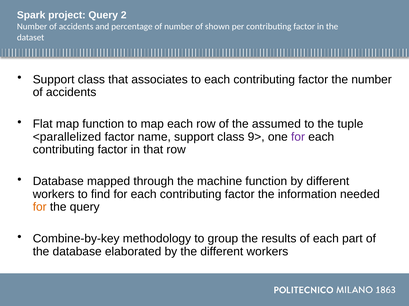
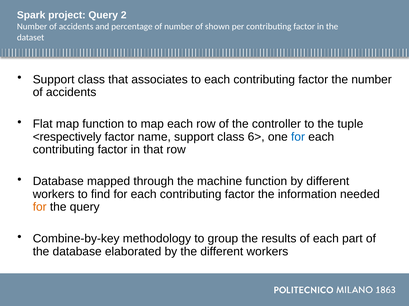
assumed: assumed -> controller
<parallelized: <parallelized -> <respectively
9>: 9> -> 6>
for at (298, 137) colour: purple -> blue
